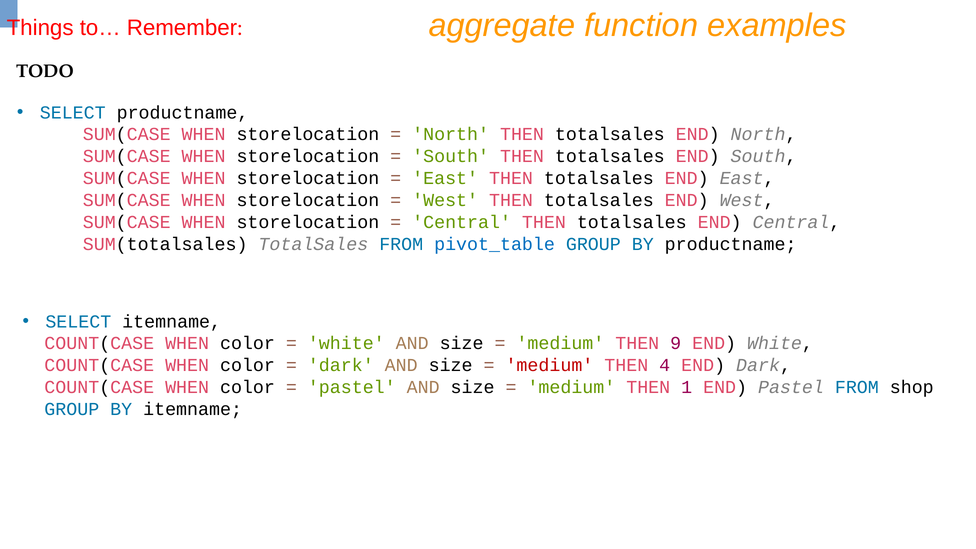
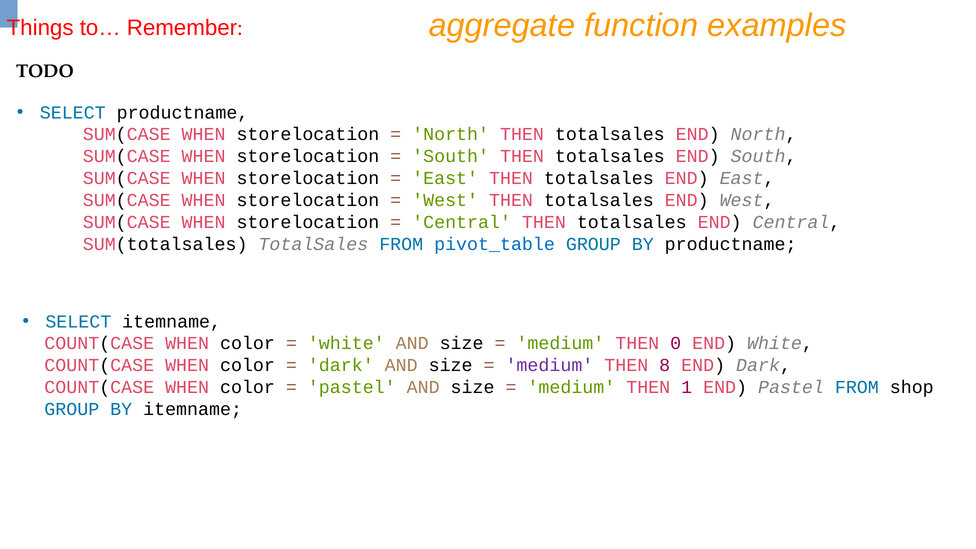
9: 9 -> 0
medium at (549, 365) colour: red -> purple
4: 4 -> 8
